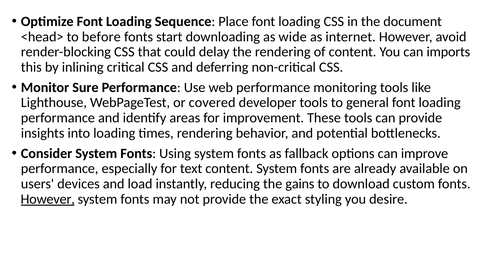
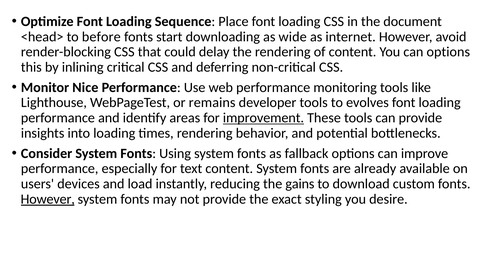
can imports: imports -> options
Sure: Sure -> Nice
covered: covered -> remains
general: general -> evolves
improvement underline: none -> present
